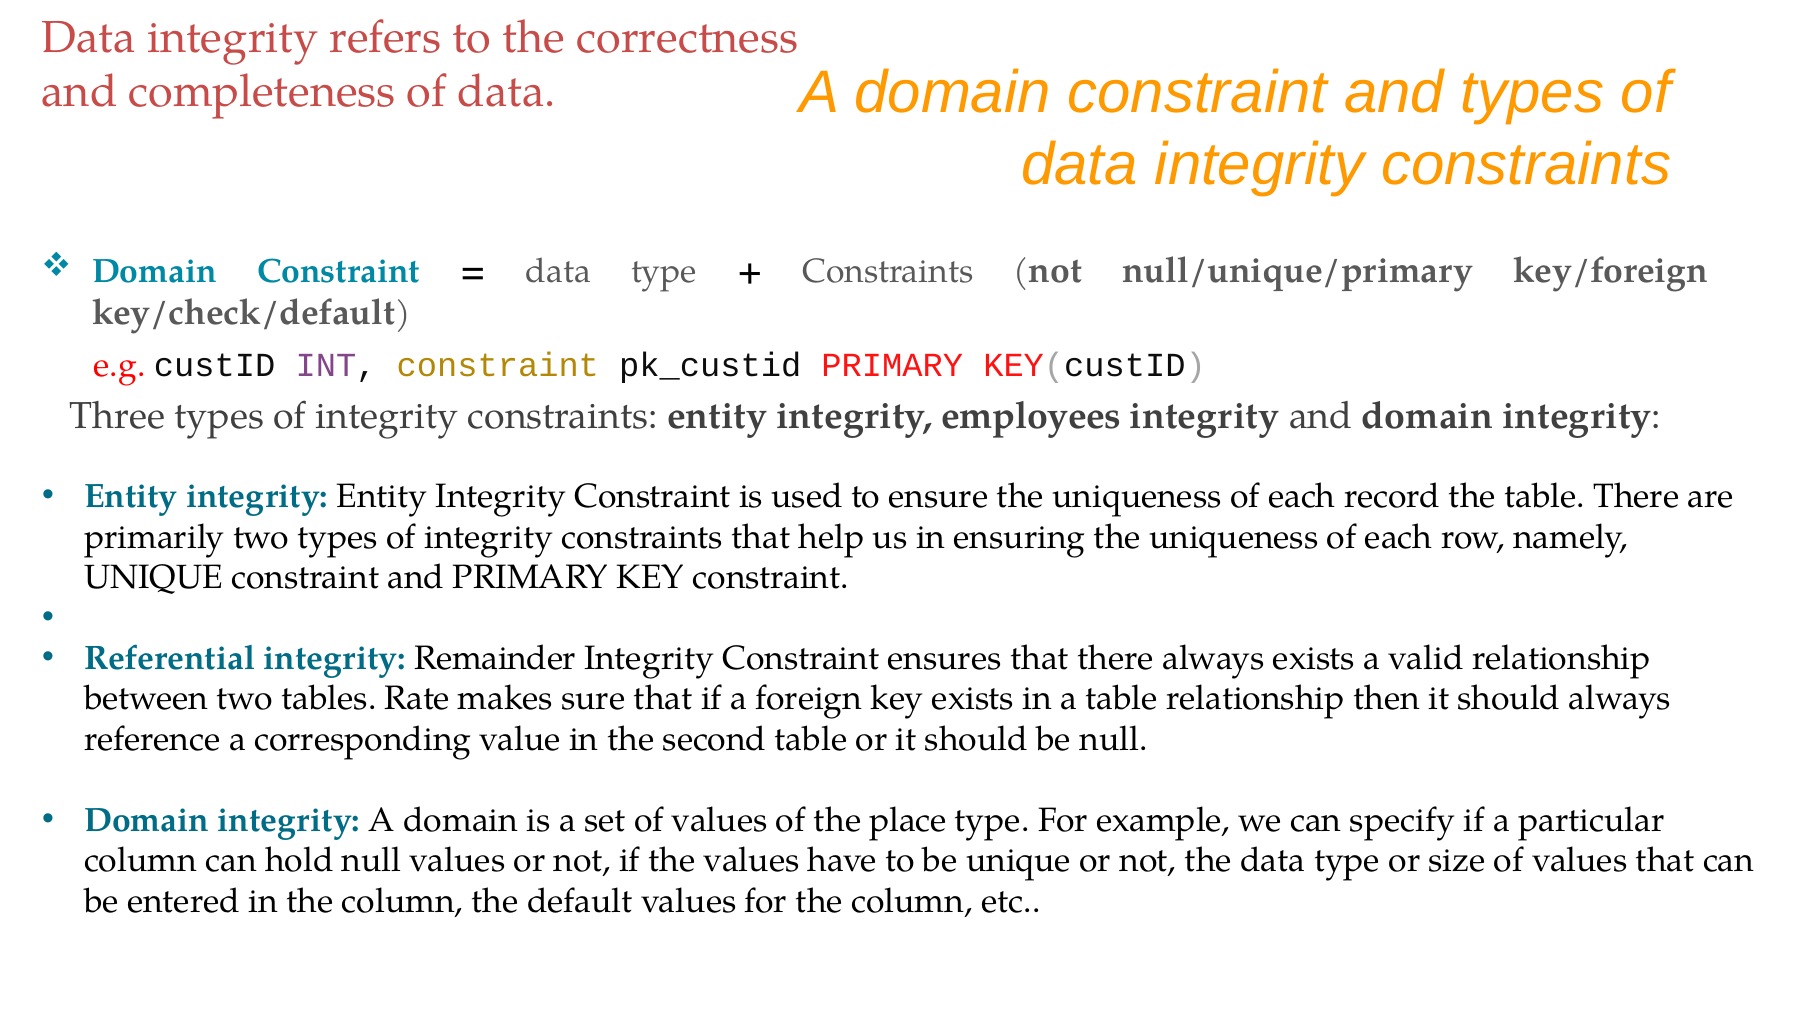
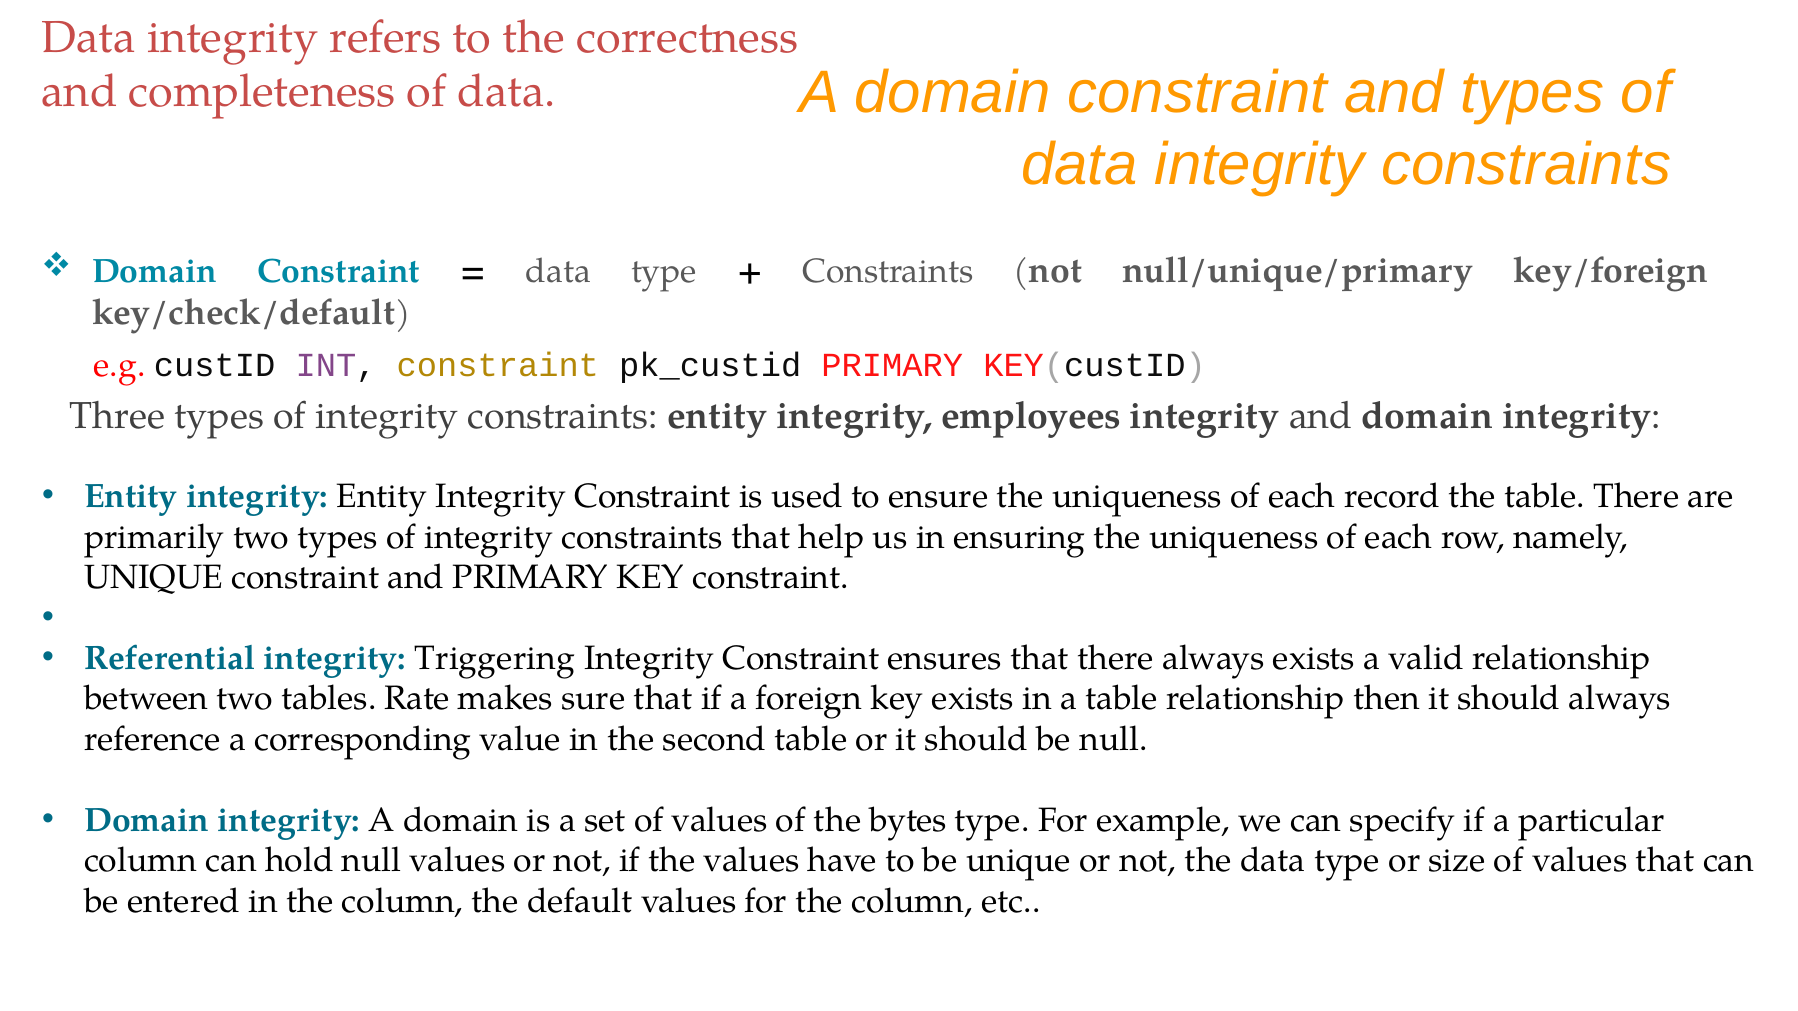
Remainder: Remainder -> Triggering
place: place -> bytes
